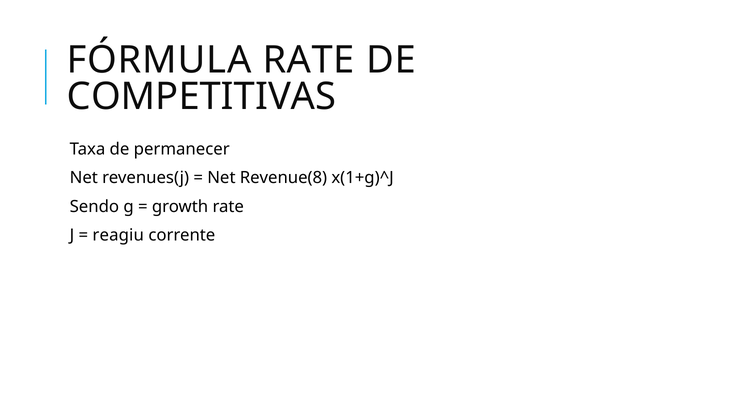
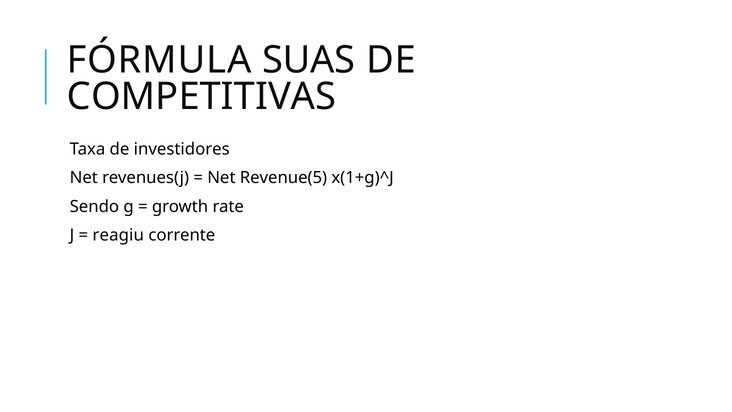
FÓRMULA RATE: RATE -> SUAS
permanecer: permanecer -> investidores
Revenue(8: Revenue(8 -> Revenue(5
